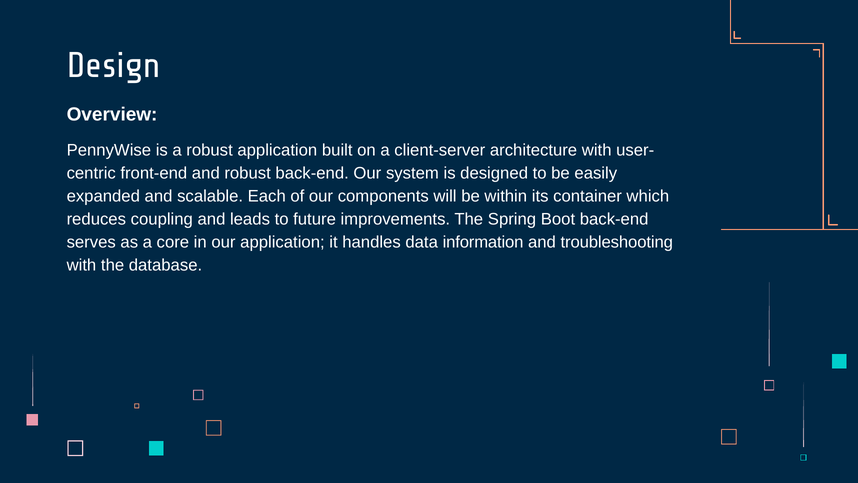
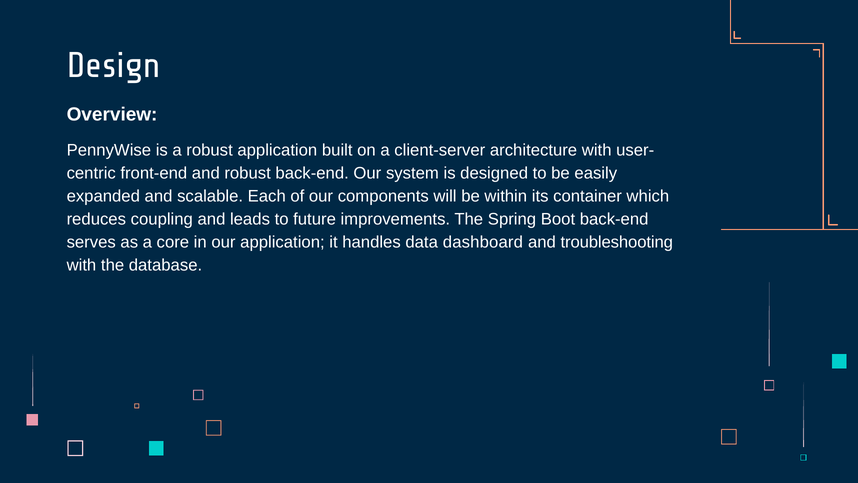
information: information -> dashboard
